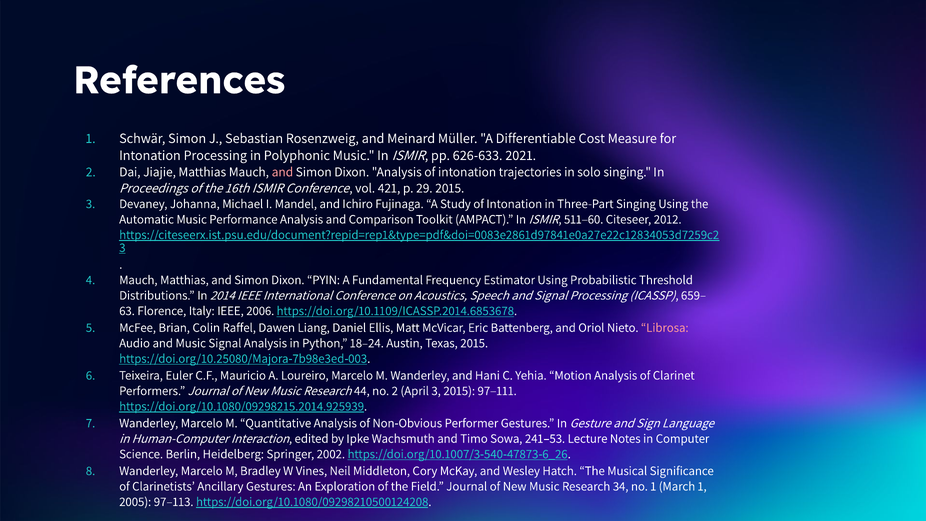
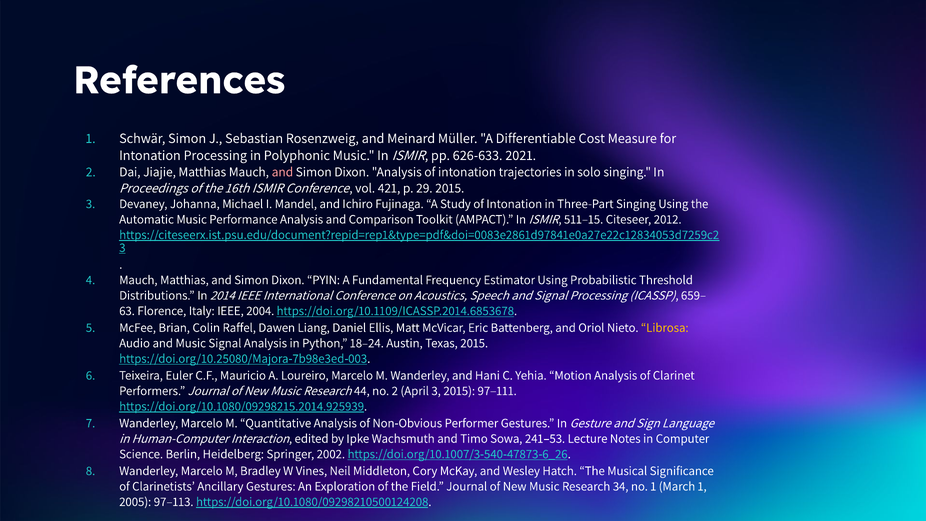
511–60: 511–60 -> 511–15
2006: 2006 -> 2004
Librosa colour: pink -> yellow
